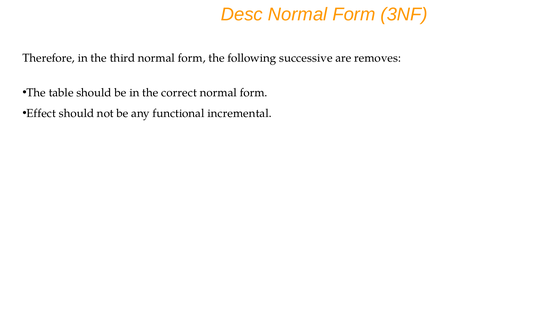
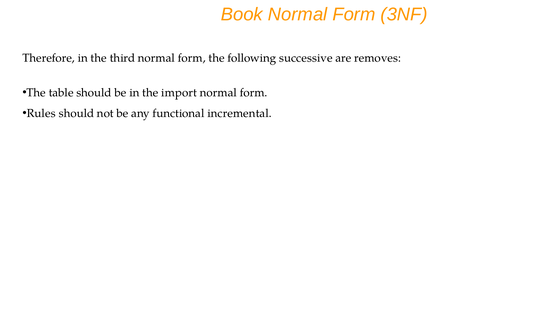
Desc: Desc -> Book
correct: correct -> import
Effect: Effect -> Rules
